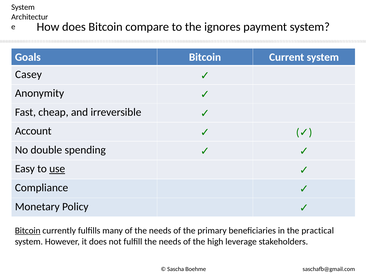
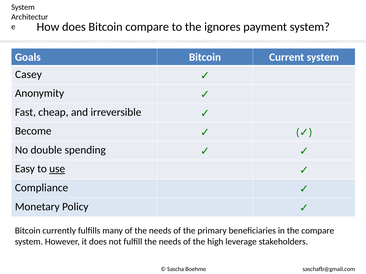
Account: Account -> Become
Bitcoin at (28, 231) underline: present -> none
the practical: practical -> compare
